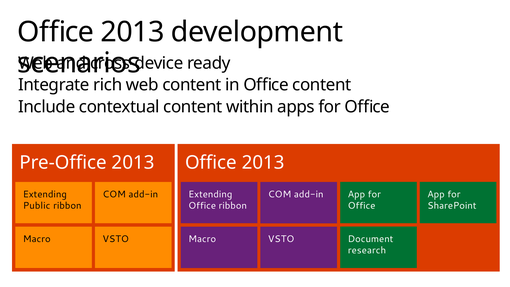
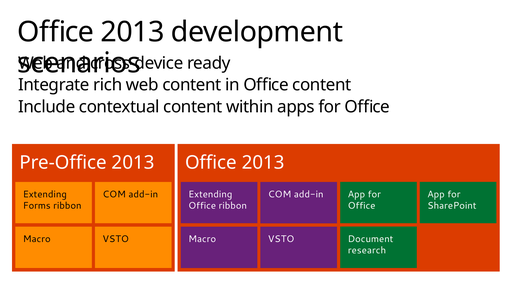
Public: Public -> Forms
